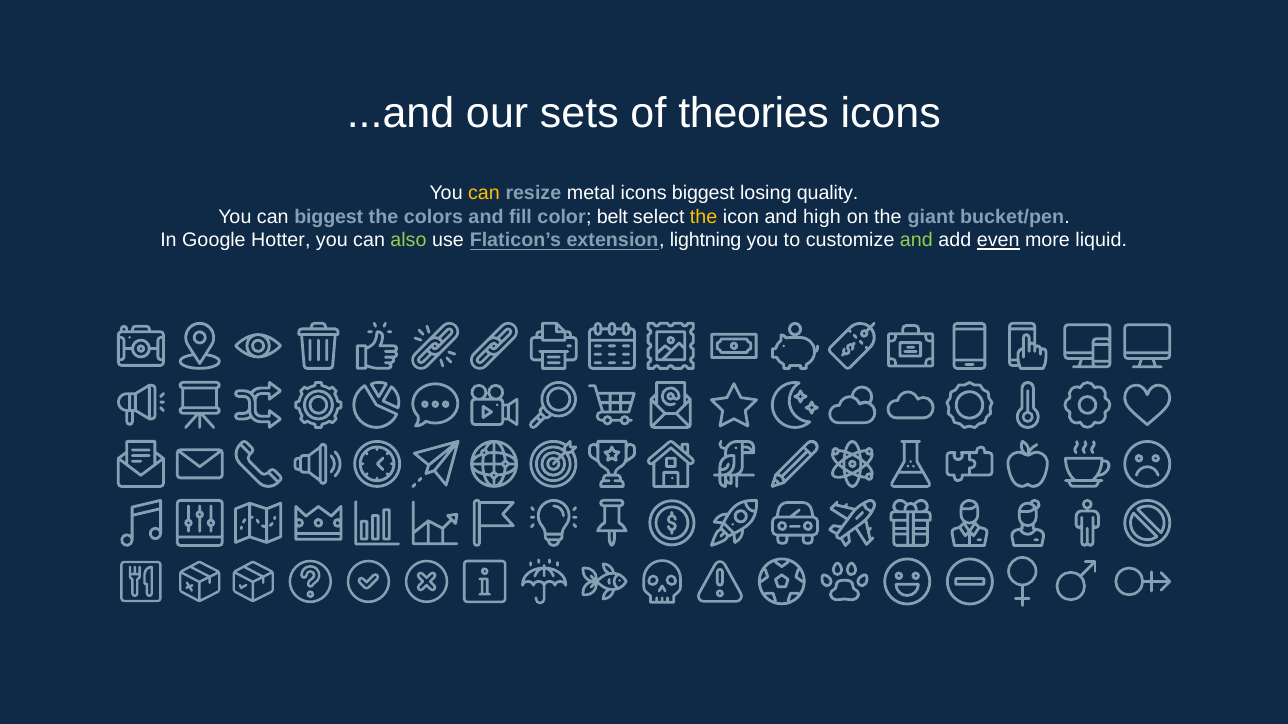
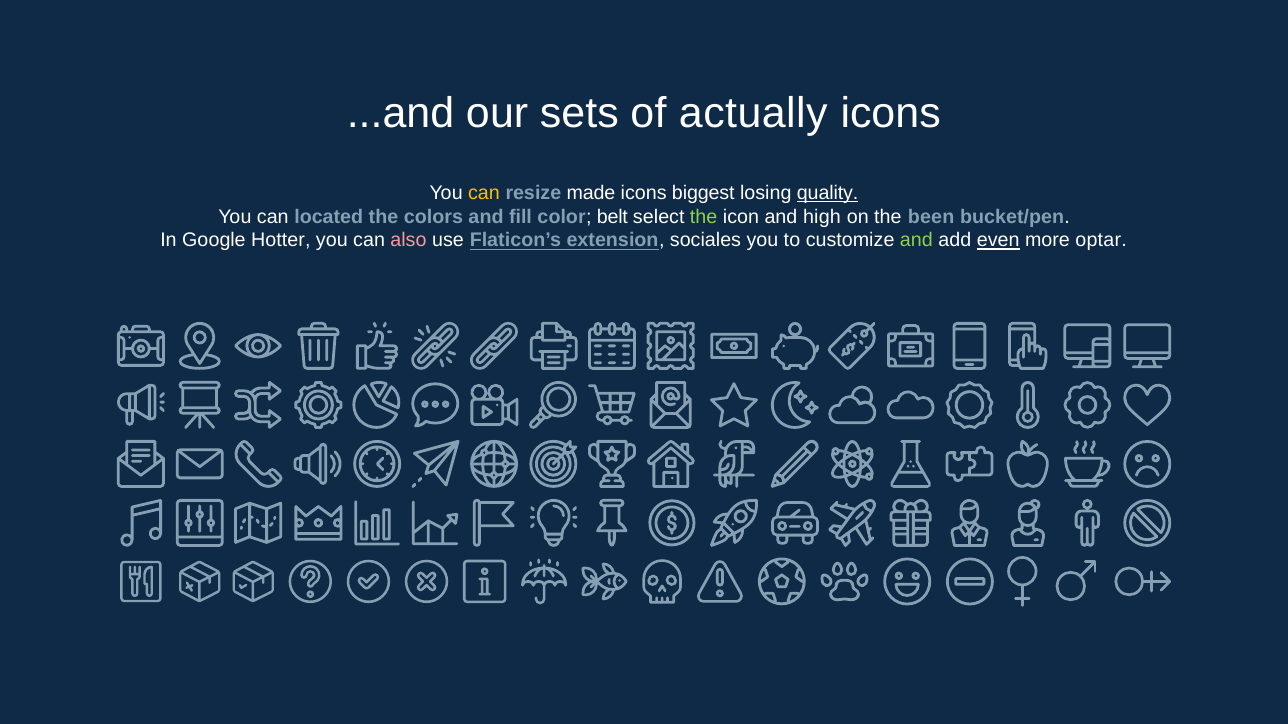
theories: theories -> actually
metal: metal -> made
quality underline: none -> present
can biggest: biggest -> located
the at (704, 217) colour: yellow -> light green
giant: giant -> been
also colour: light green -> pink
lightning: lightning -> sociales
liquid: liquid -> optar
